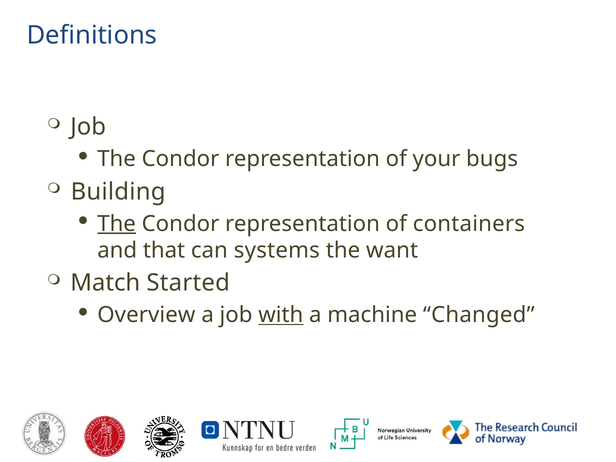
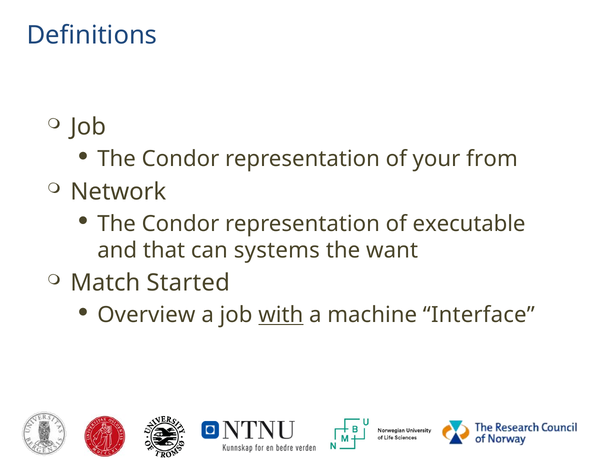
bugs: bugs -> from
Building: Building -> Network
The at (117, 224) underline: present -> none
containers: containers -> executable
Changed: Changed -> Interface
